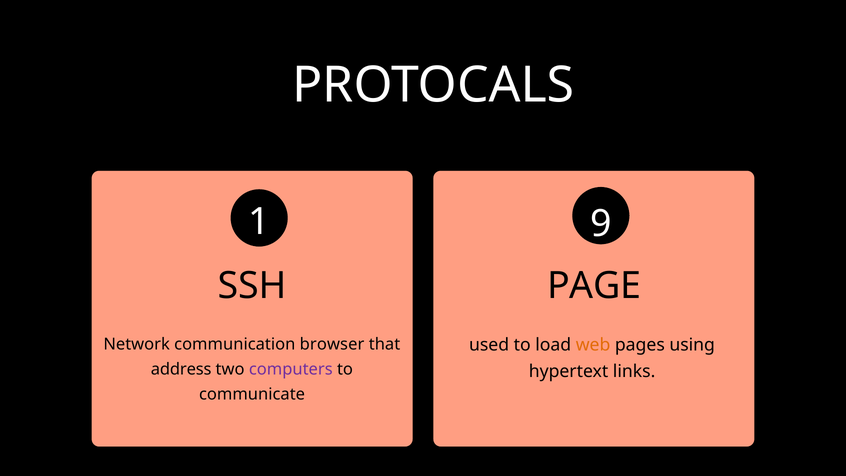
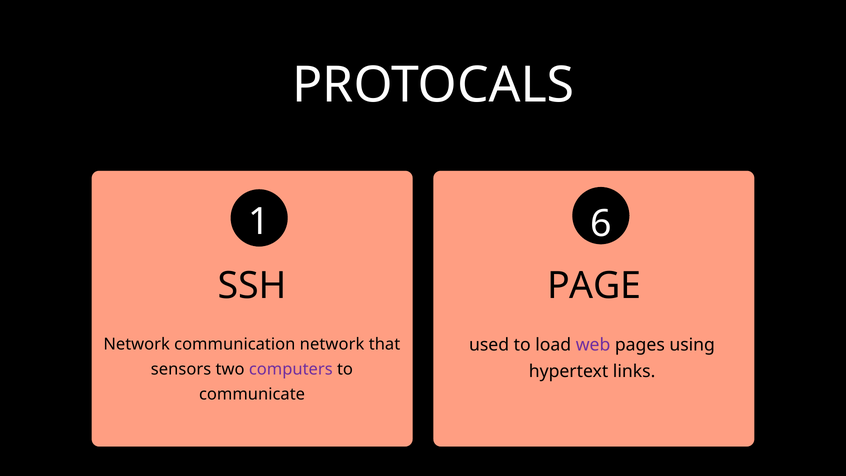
9: 9 -> 6
communication browser: browser -> network
web colour: orange -> purple
address: address -> sensors
